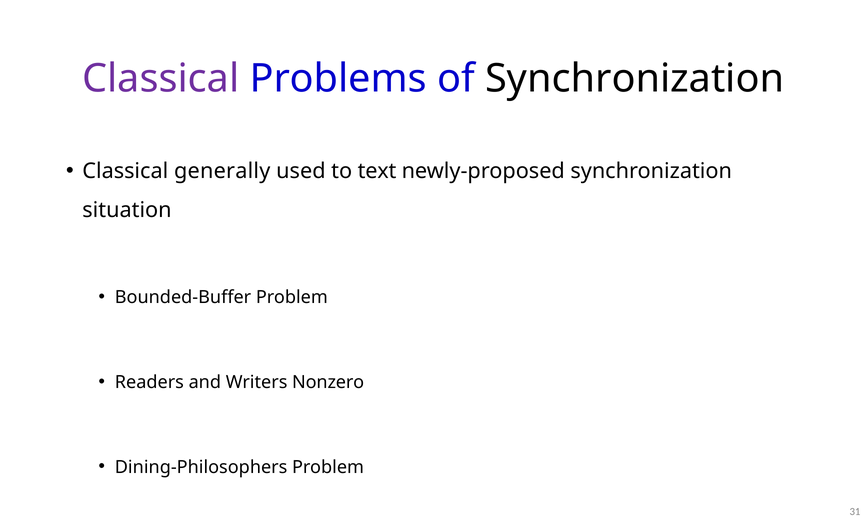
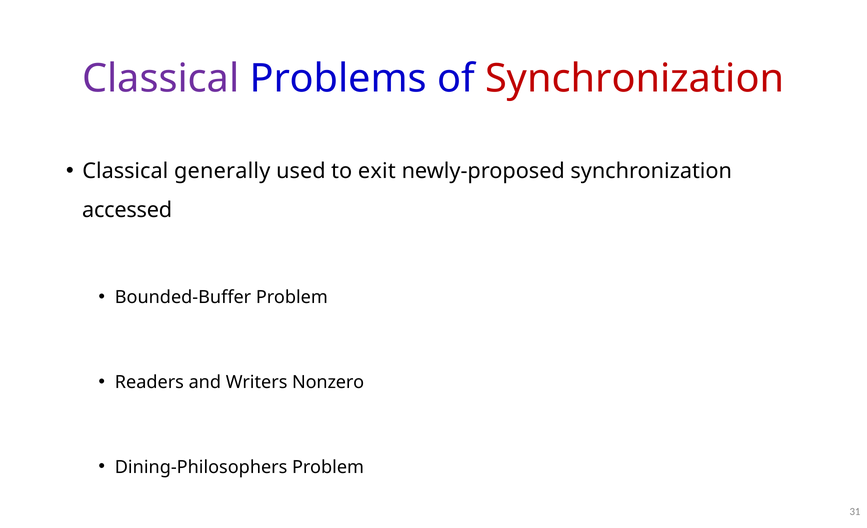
Synchronization at (635, 79) colour: black -> red
text: text -> exit
situation: situation -> accessed
